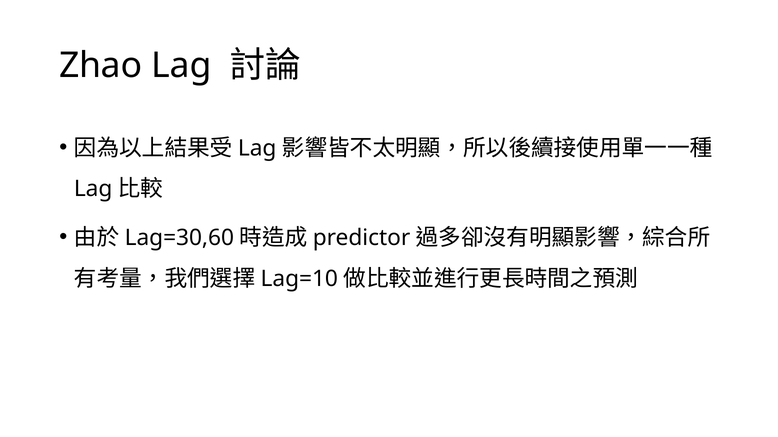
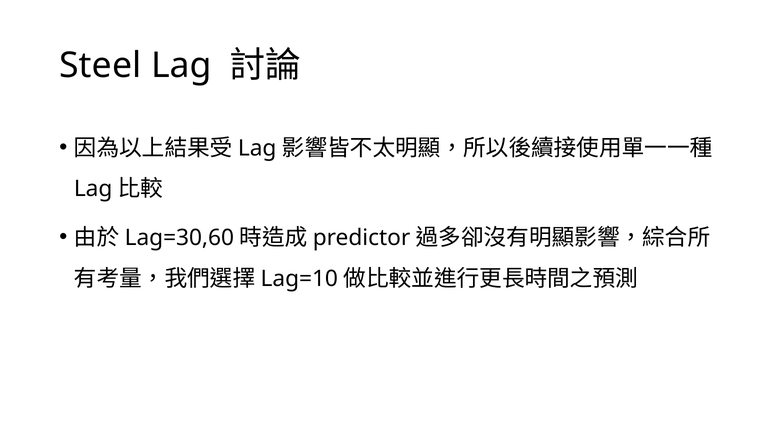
Zhao: Zhao -> Steel
